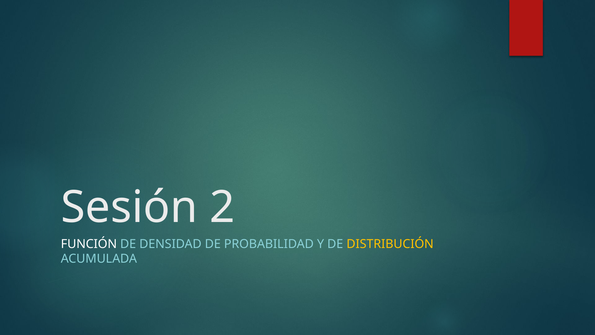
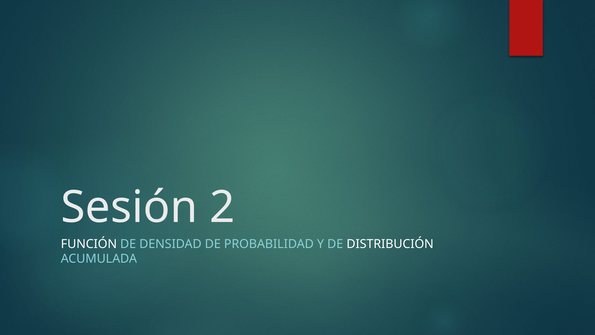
DISTRIBUCIÓN colour: yellow -> white
